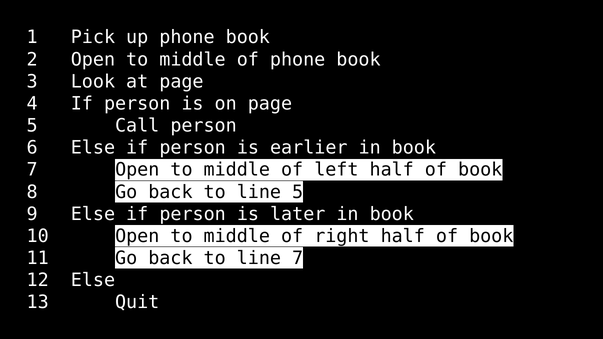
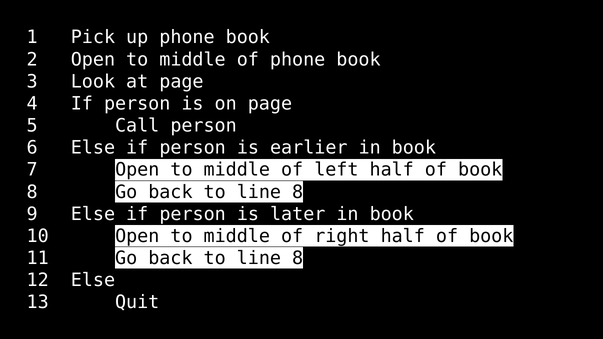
5 at (298, 192): 5 -> 8
7 at (298, 258): 7 -> 8
